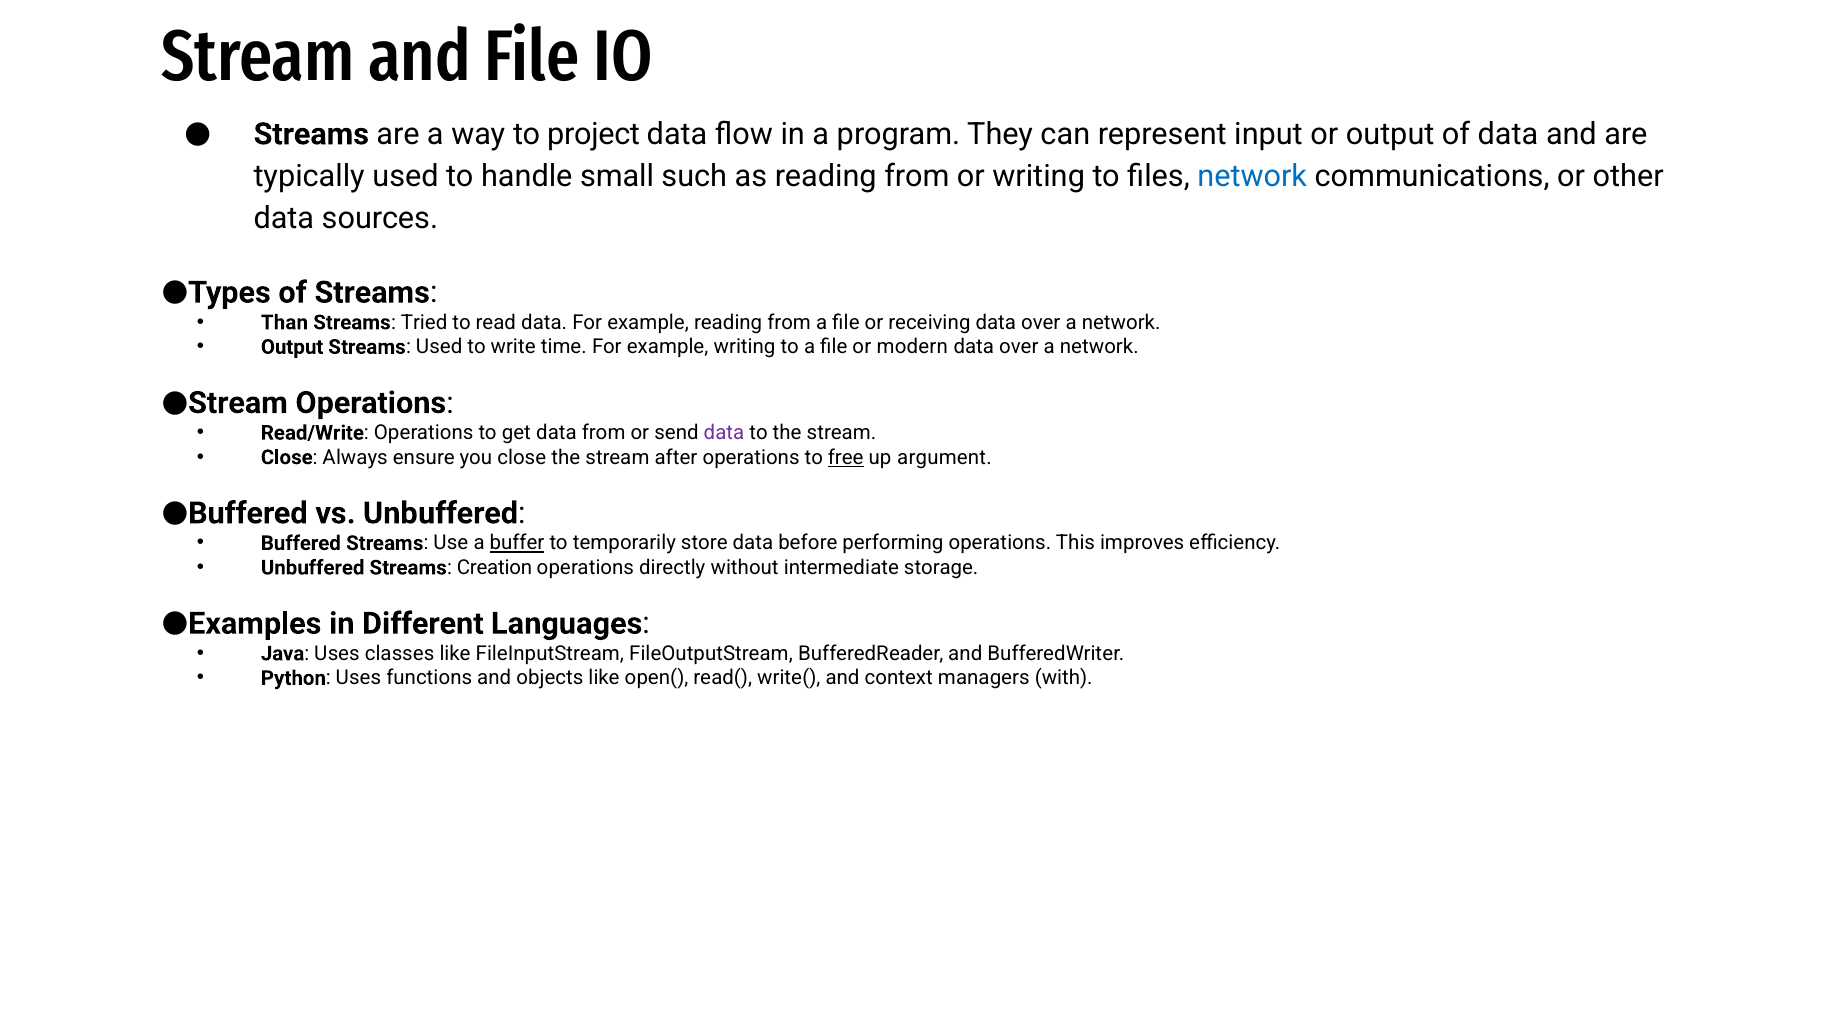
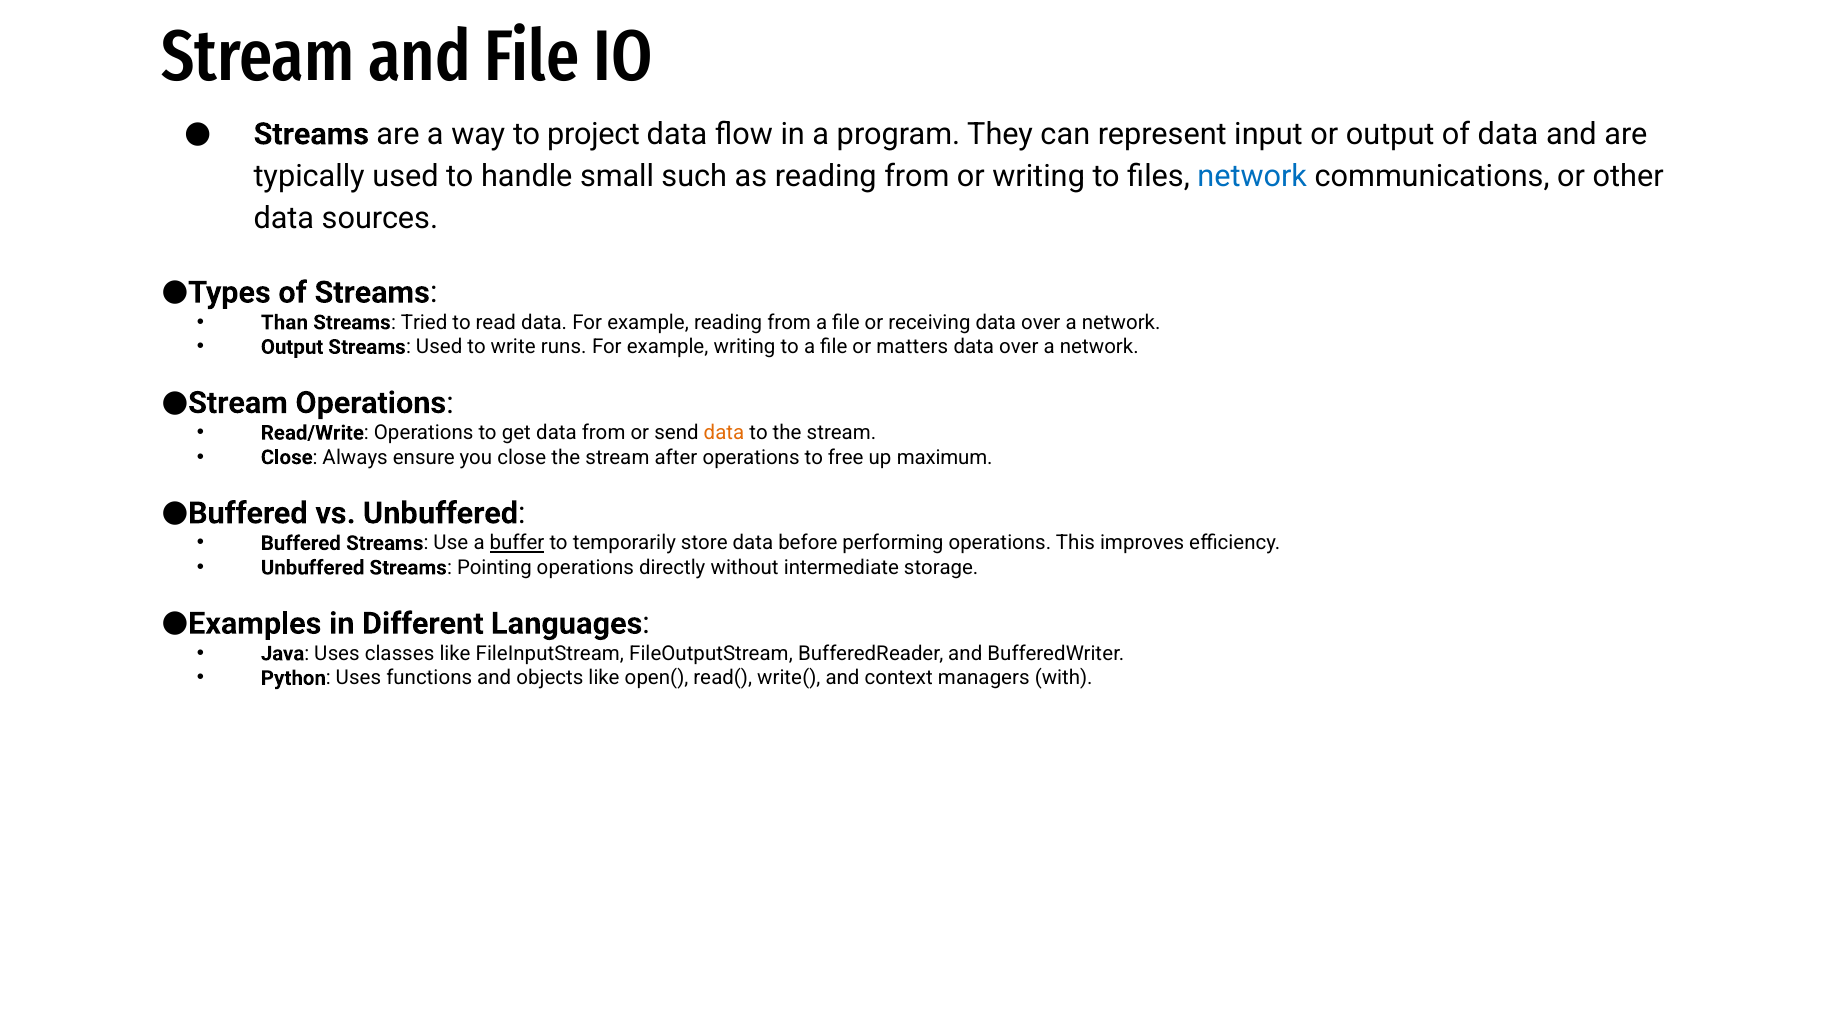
time: time -> runs
modern: modern -> matters
data at (724, 433) colour: purple -> orange
free underline: present -> none
argument: argument -> maximum
Creation: Creation -> Pointing
